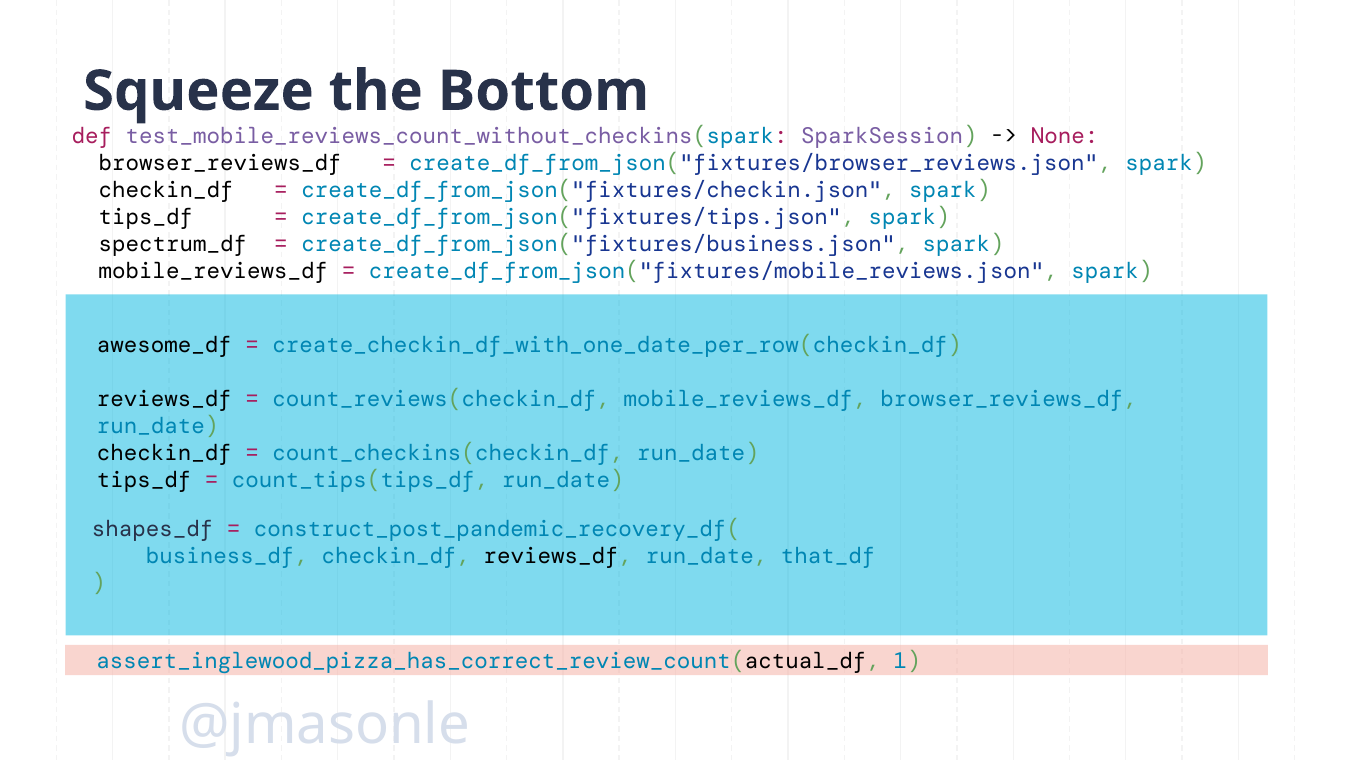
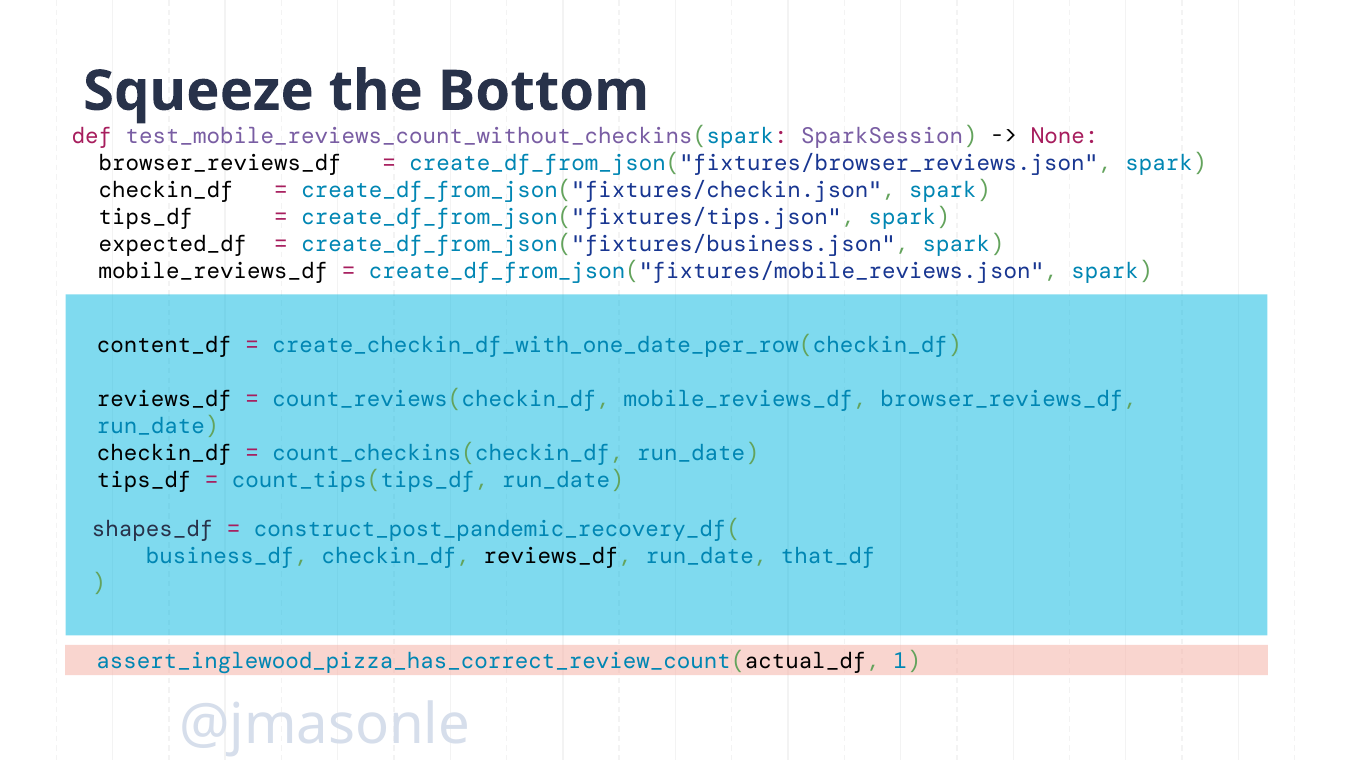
spectrum_df: spectrum_df -> expected_df
awesome_df: awesome_df -> content_df
